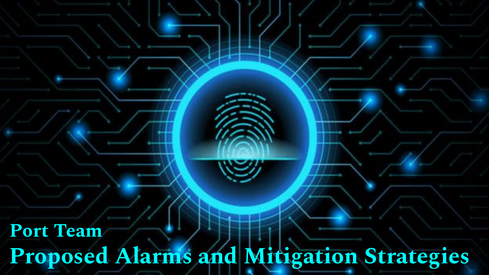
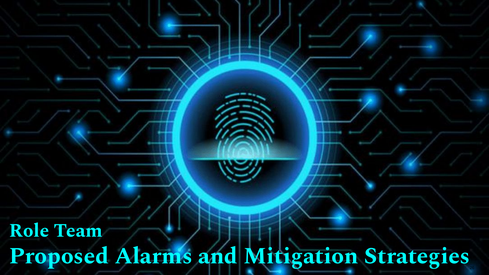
Port: Port -> Role
